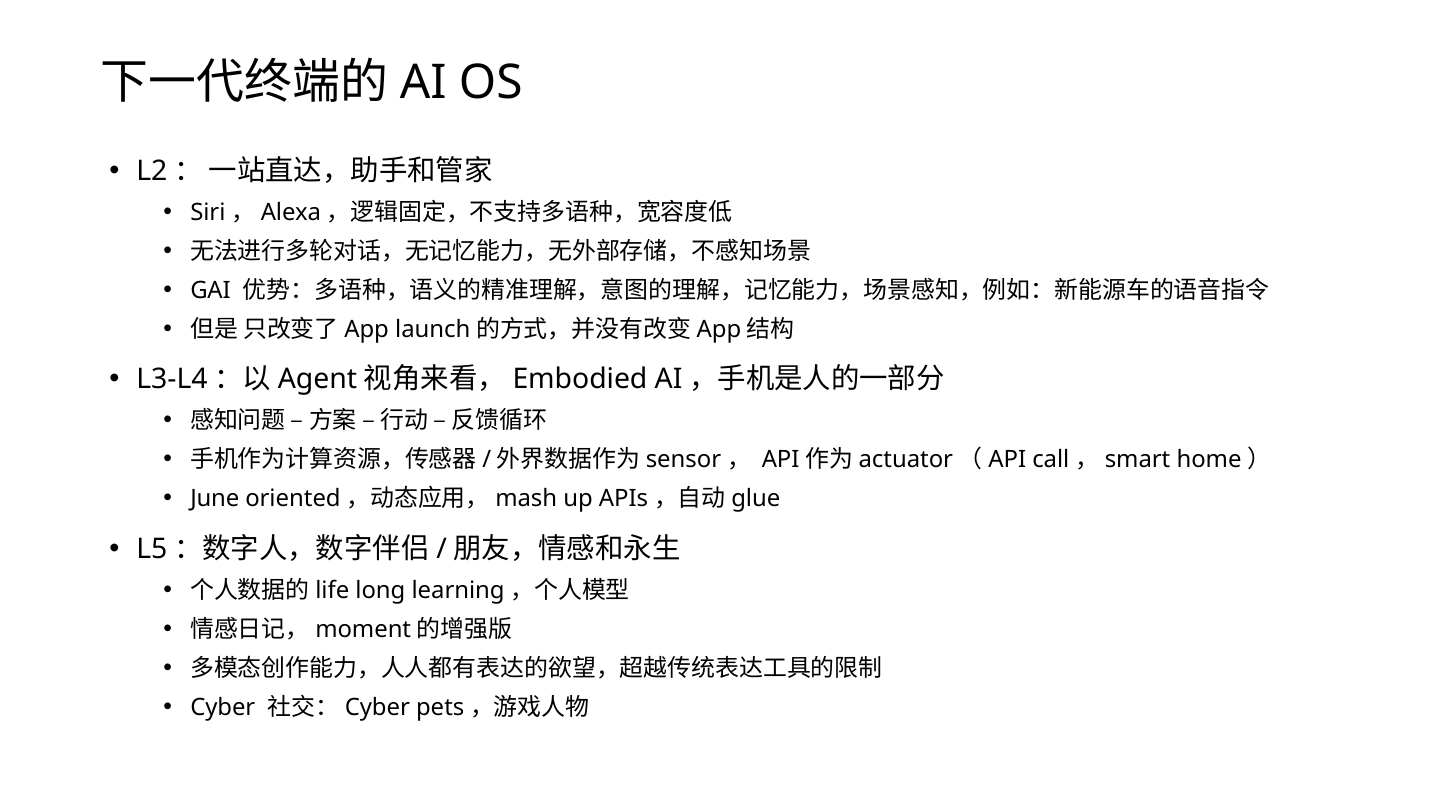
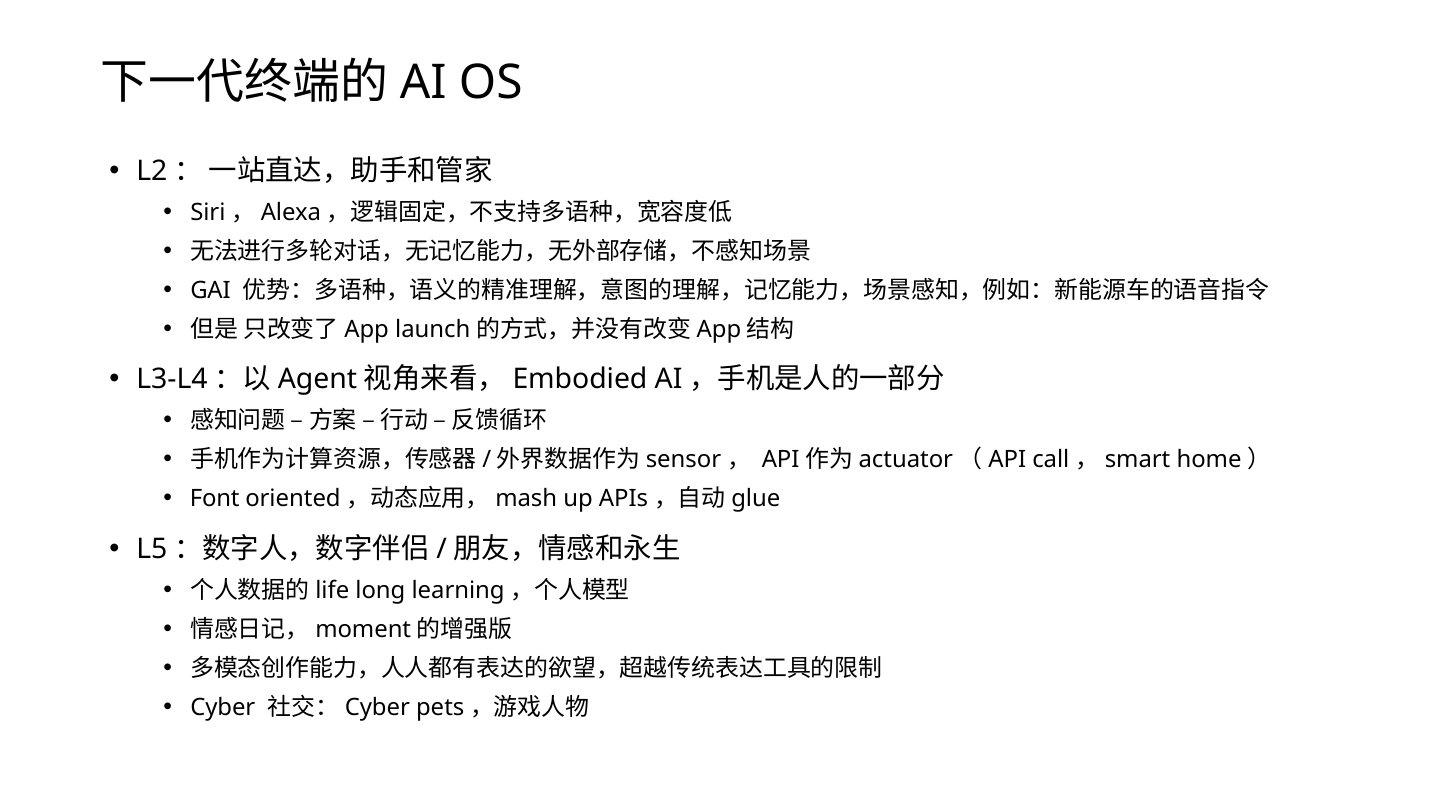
June: June -> Font
